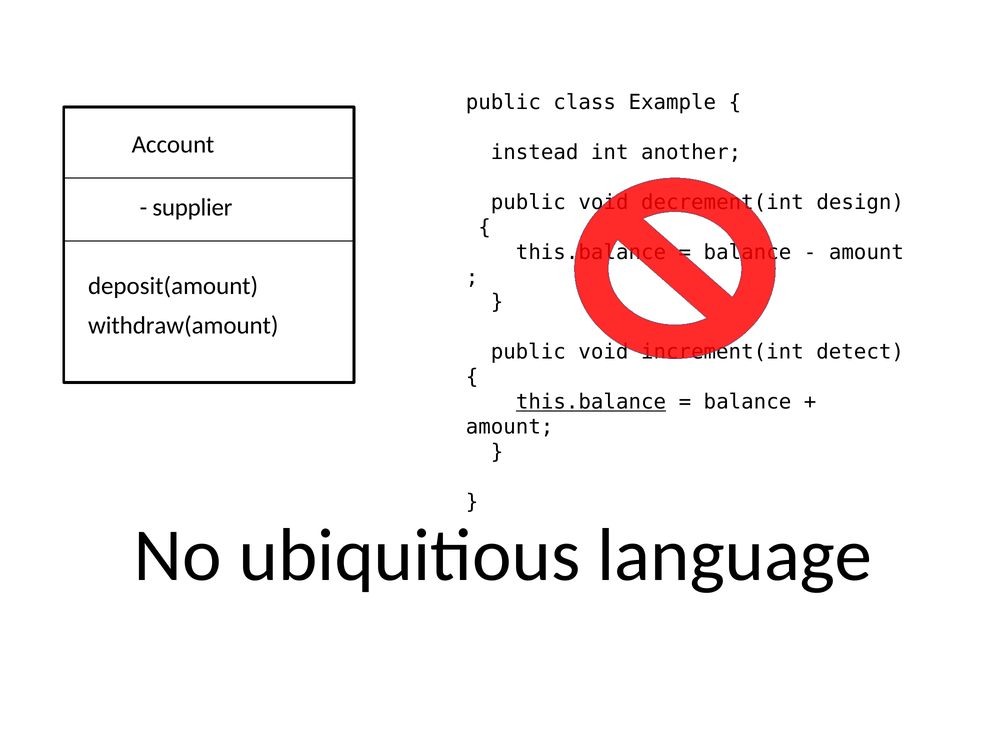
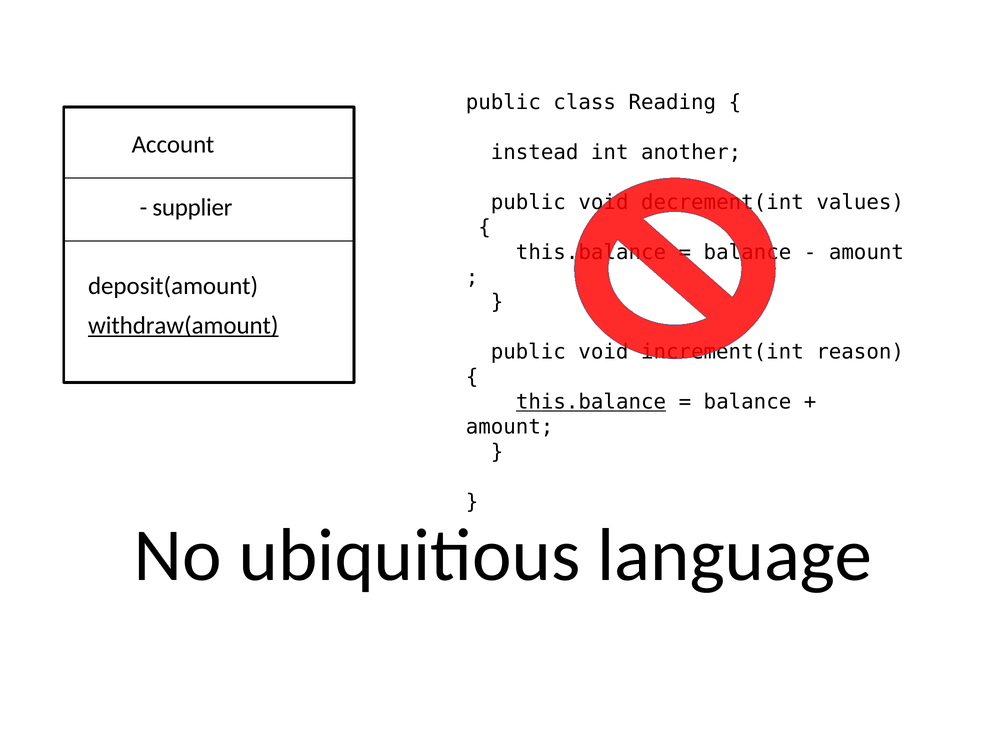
Example: Example -> Reading
design: design -> values
withdraw(amount underline: none -> present
detect: detect -> reason
